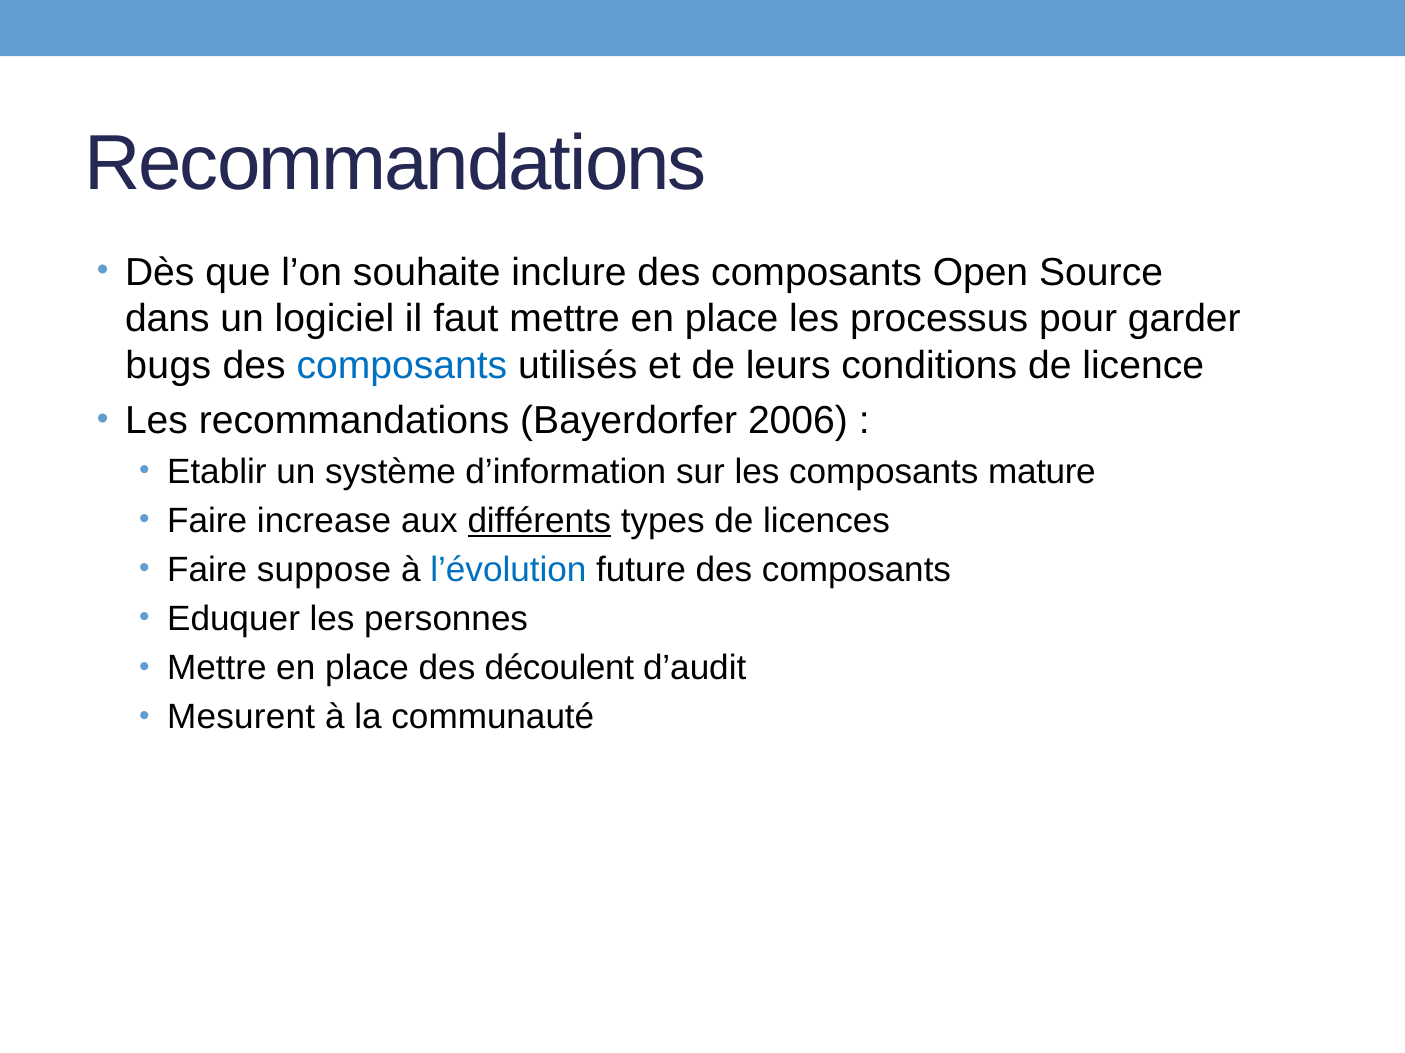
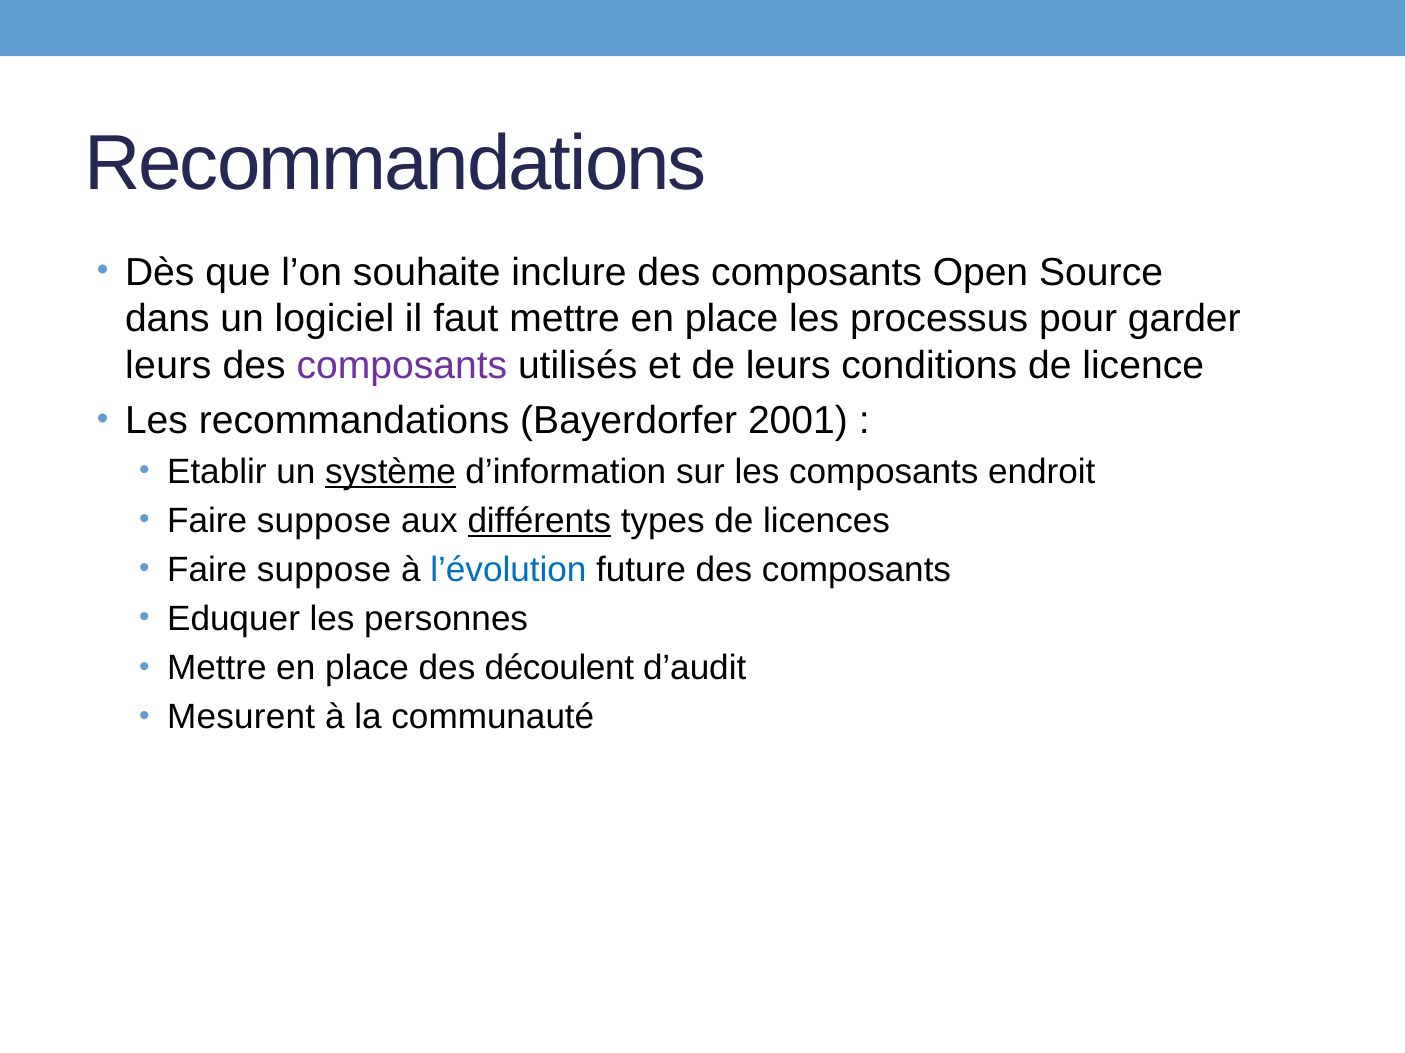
bugs at (168, 366): bugs -> leurs
composants at (402, 366) colour: blue -> purple
2006: 2006 -> 2001
système underline: none -> present
mature: mature -> endroit
increase at (324, 521): increase -> suppose
